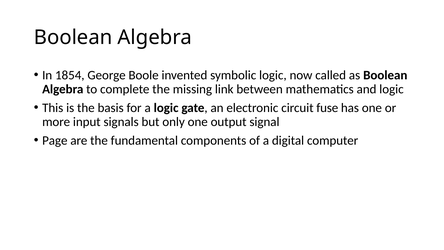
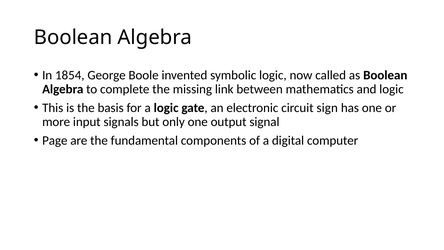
fuse: fuse -> sign
